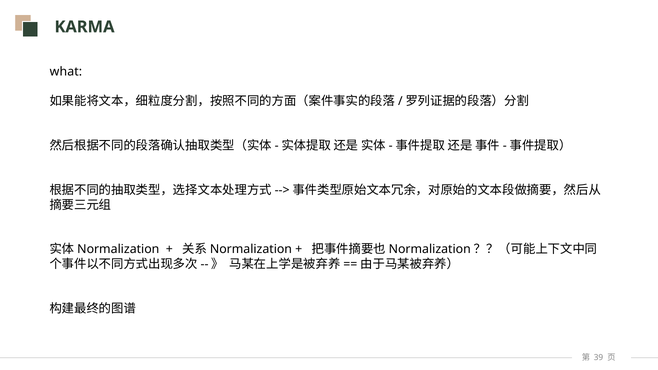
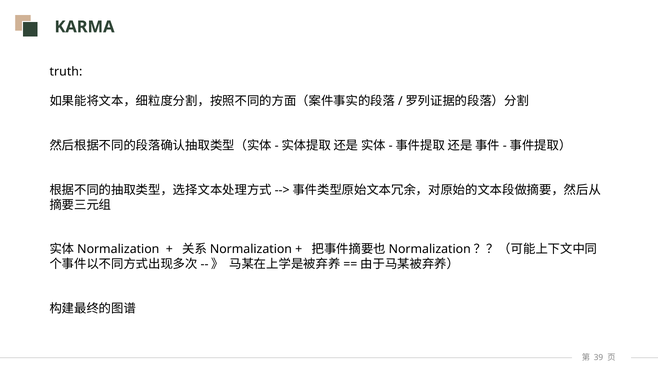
what: what -> truth
